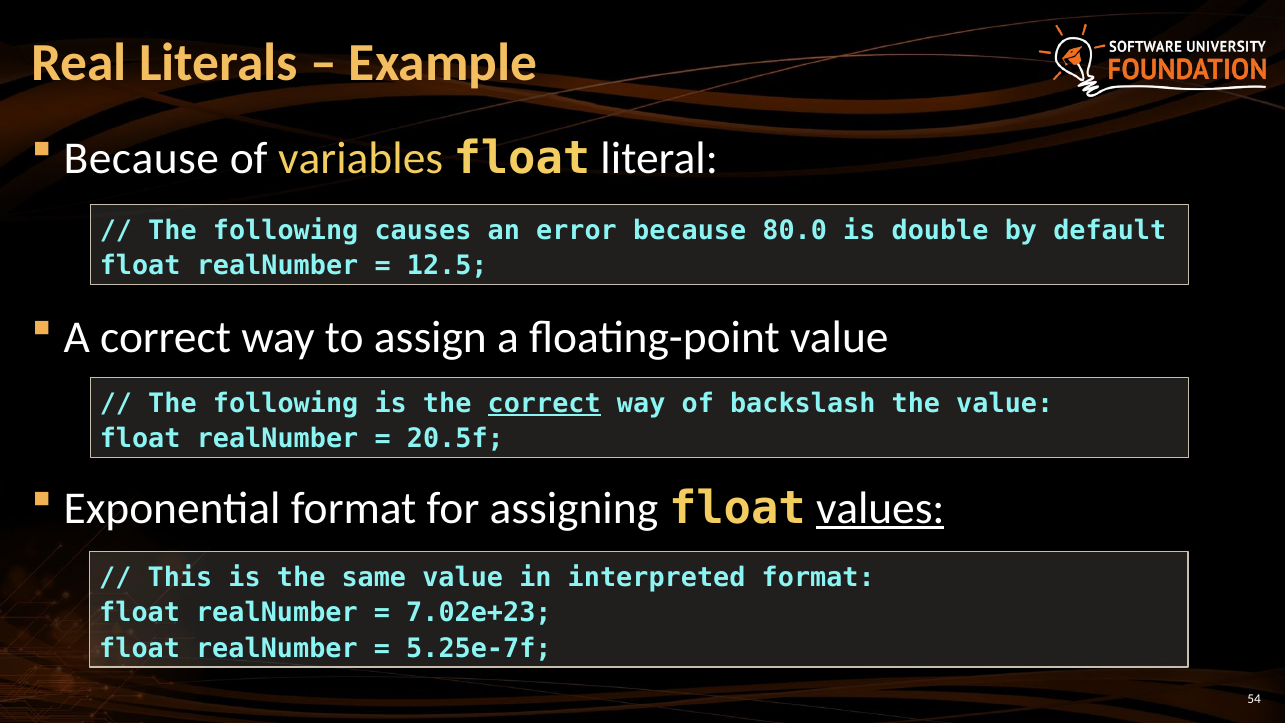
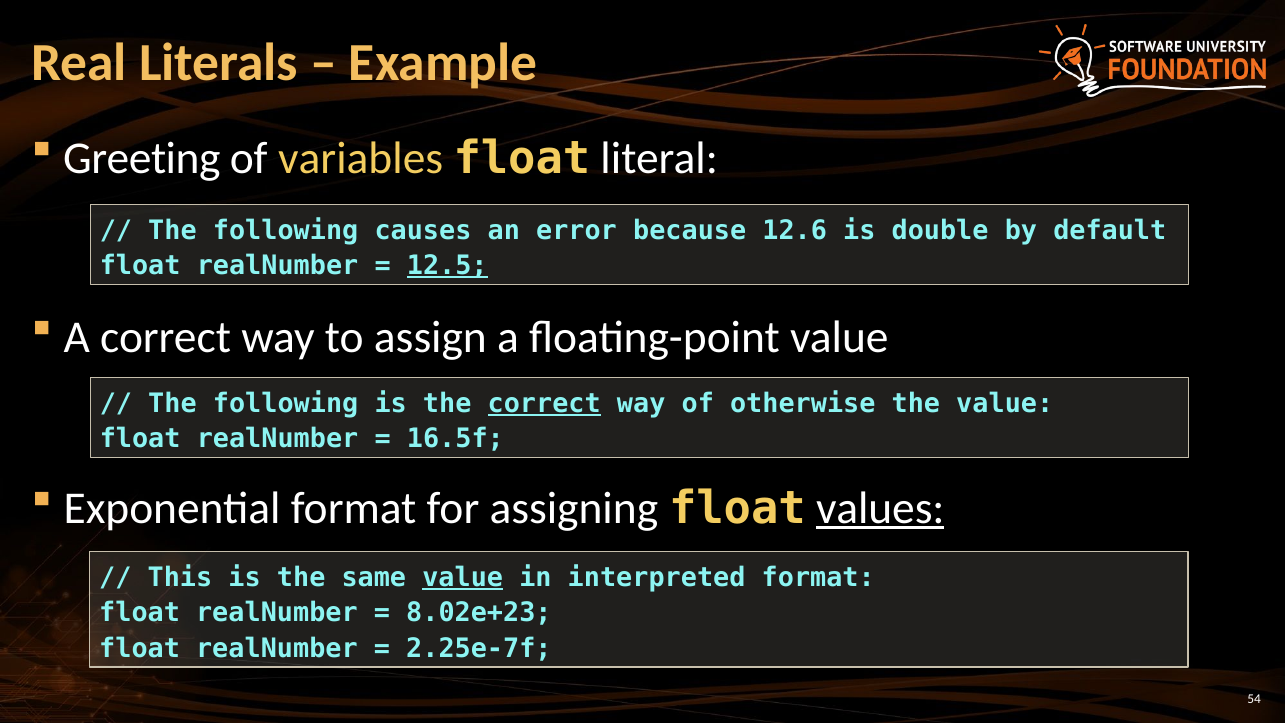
Because at (141, 158): Because -> Greeting
80.0: 80.0 -> 12.6
12.5 underline: none -> present
backslash: backslash -> otherwise
20.5f: 20.5f -> 16.5f
value at (463, 578) underline: none -> present
7.02e+23: 7.02e+23 -> 8.02e+23
5.25e-7f: 5.25e-7f -> 2.25e-7f
